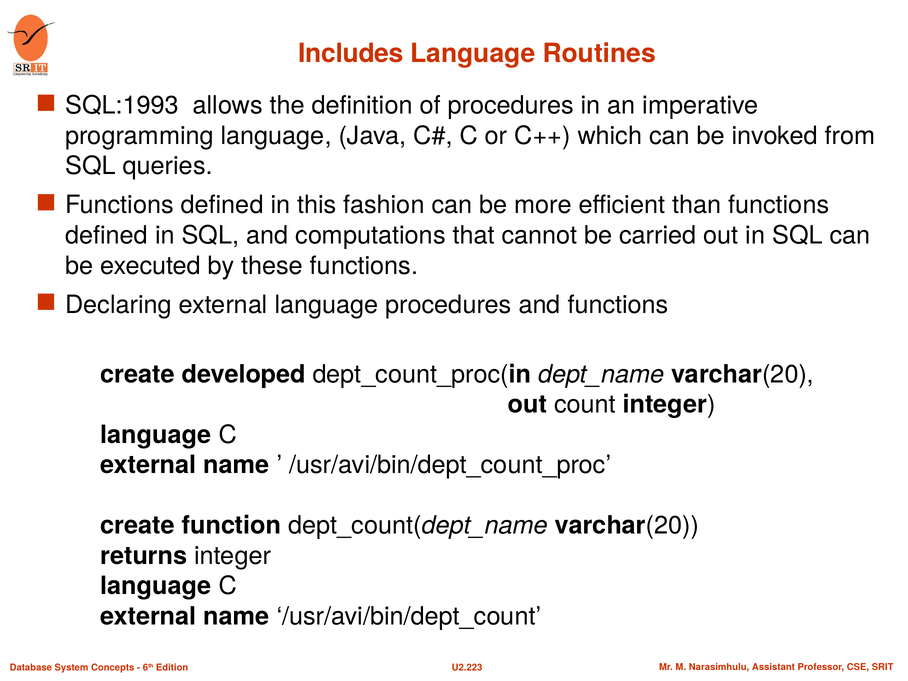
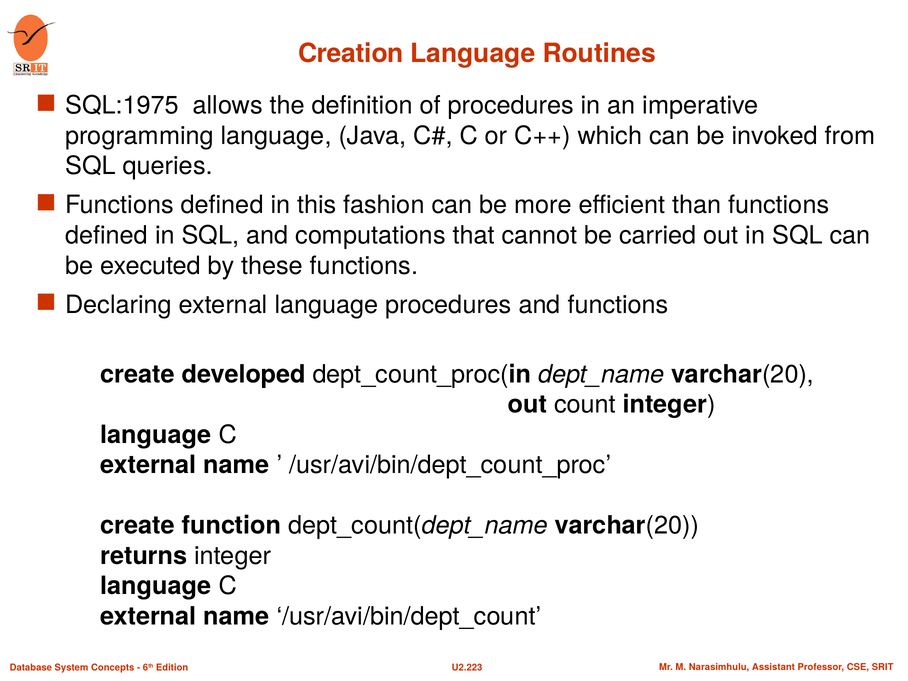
Includes: Includes -> Creation
SQL:1993: SQL:1993 -> SQL:1975
